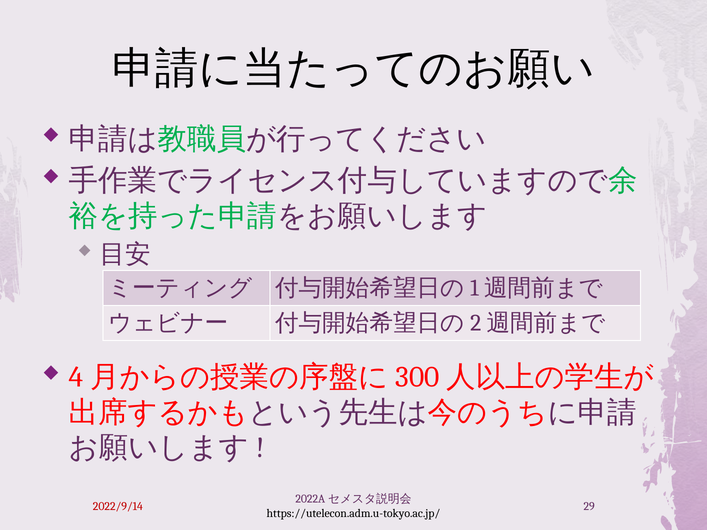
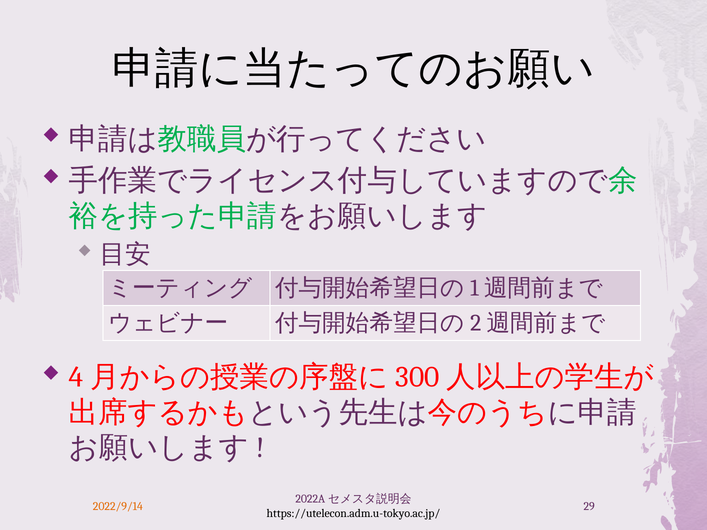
2022/9/14 colour: red -> orange
